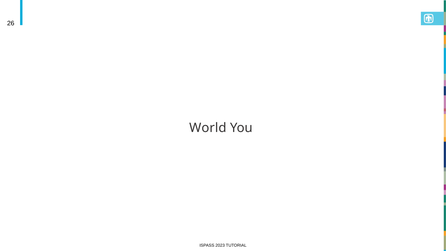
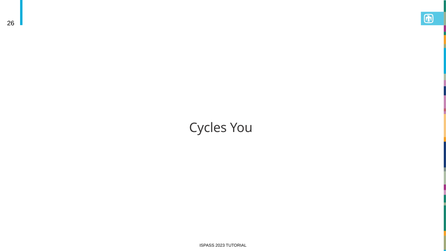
World: World -> Cycles
